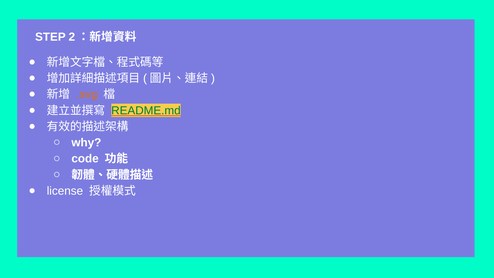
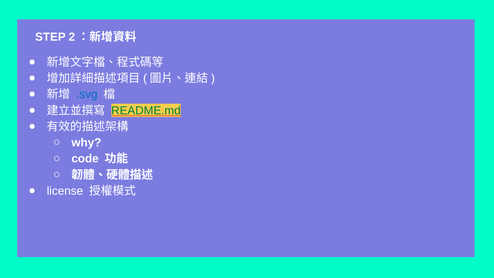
.svg colour: orange -> blue
